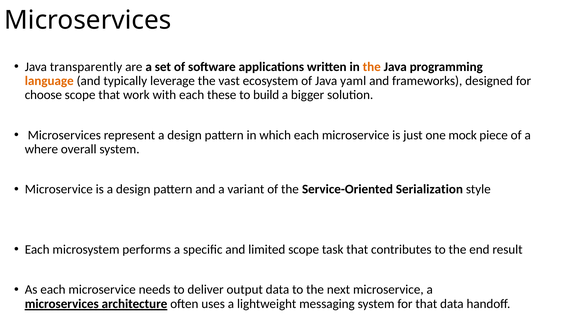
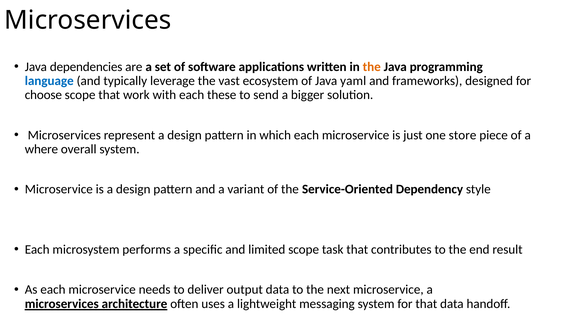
transparently: transparently -> dependencies
language colour: orange -> blue
build: build -> send
mock: mock -> store
Serialization: Serialization -> Dependency
